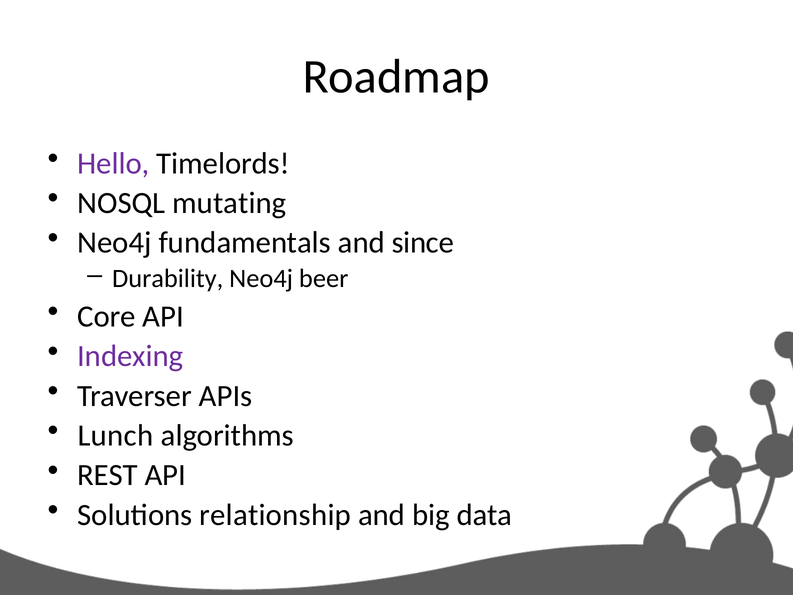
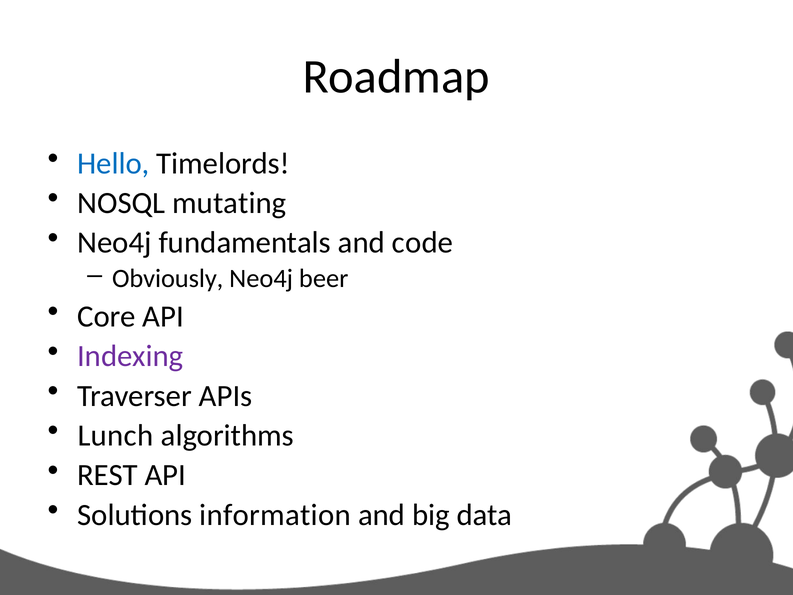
Hello colour: purple -> blue
since: since -> code
Durability: Durability -> Obviously
relationship: relationship -> information
